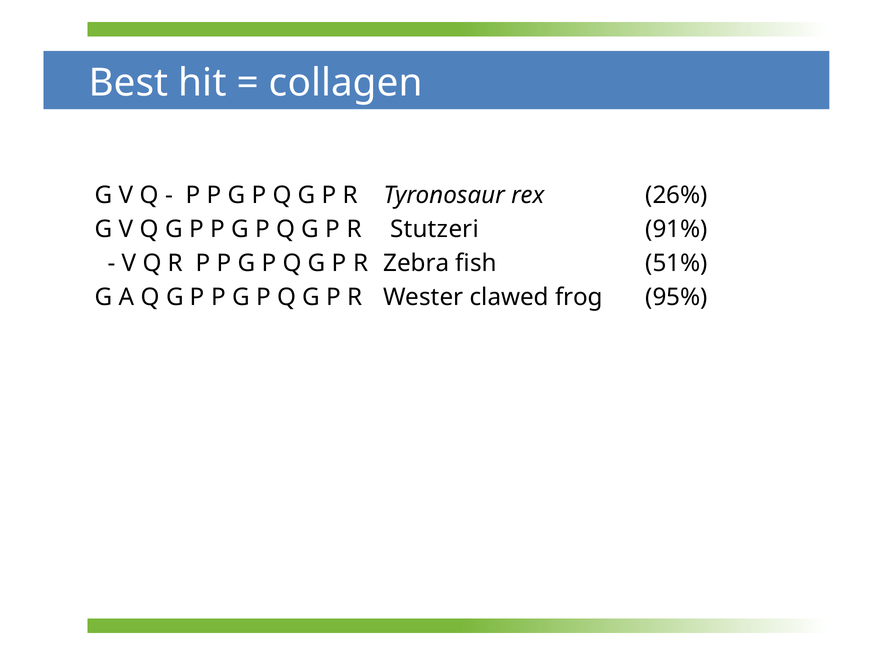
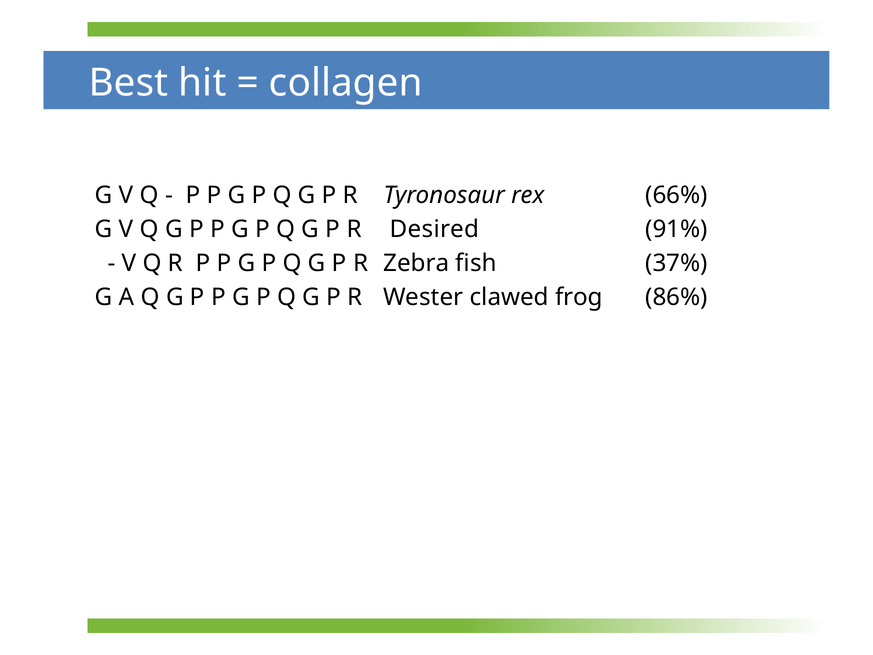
26%: 26% -> 66%
Stutzeri: Stutzeri -> Desired
51%: 51% -> 37%
95%: 95% -> 86%
